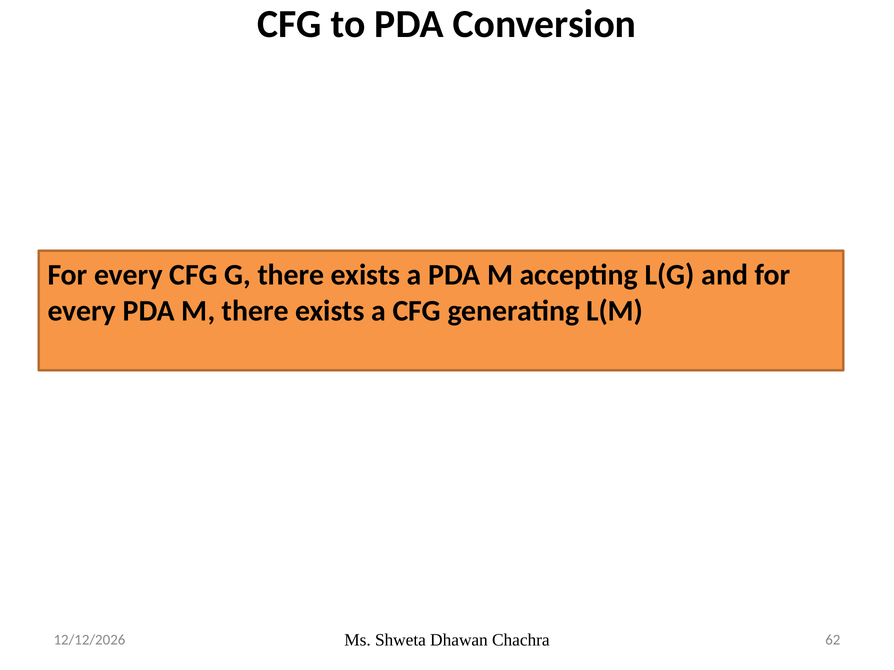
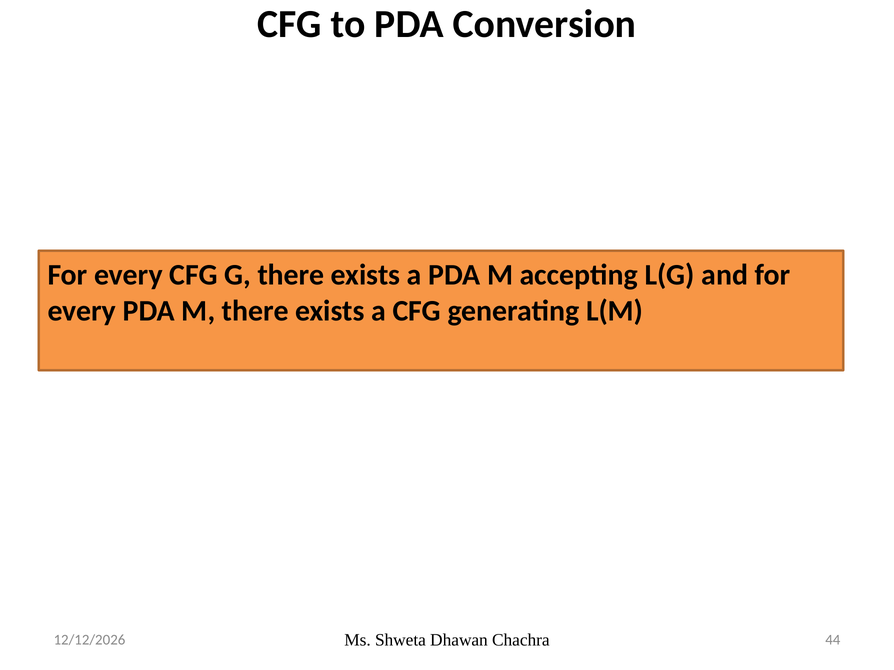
62: 62 -> 44
